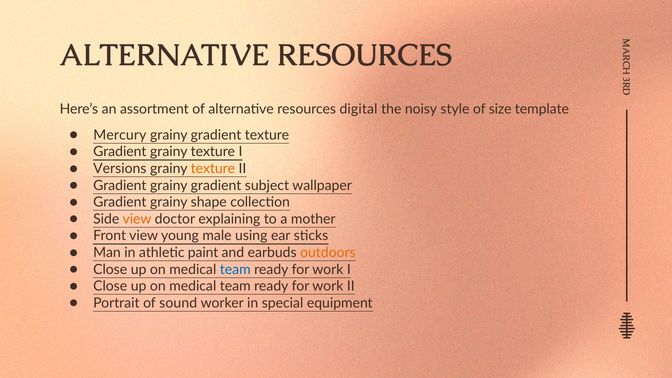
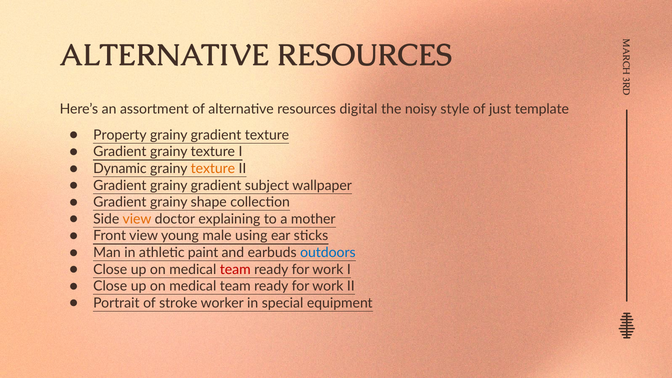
size: size -> just
Mercury: Mercury -> Property
Versions: Versions -> Dynamic
outdoors colour: orange -> blue
team at (235, 269) colour: blue -> red
sound: sound -> stroke
